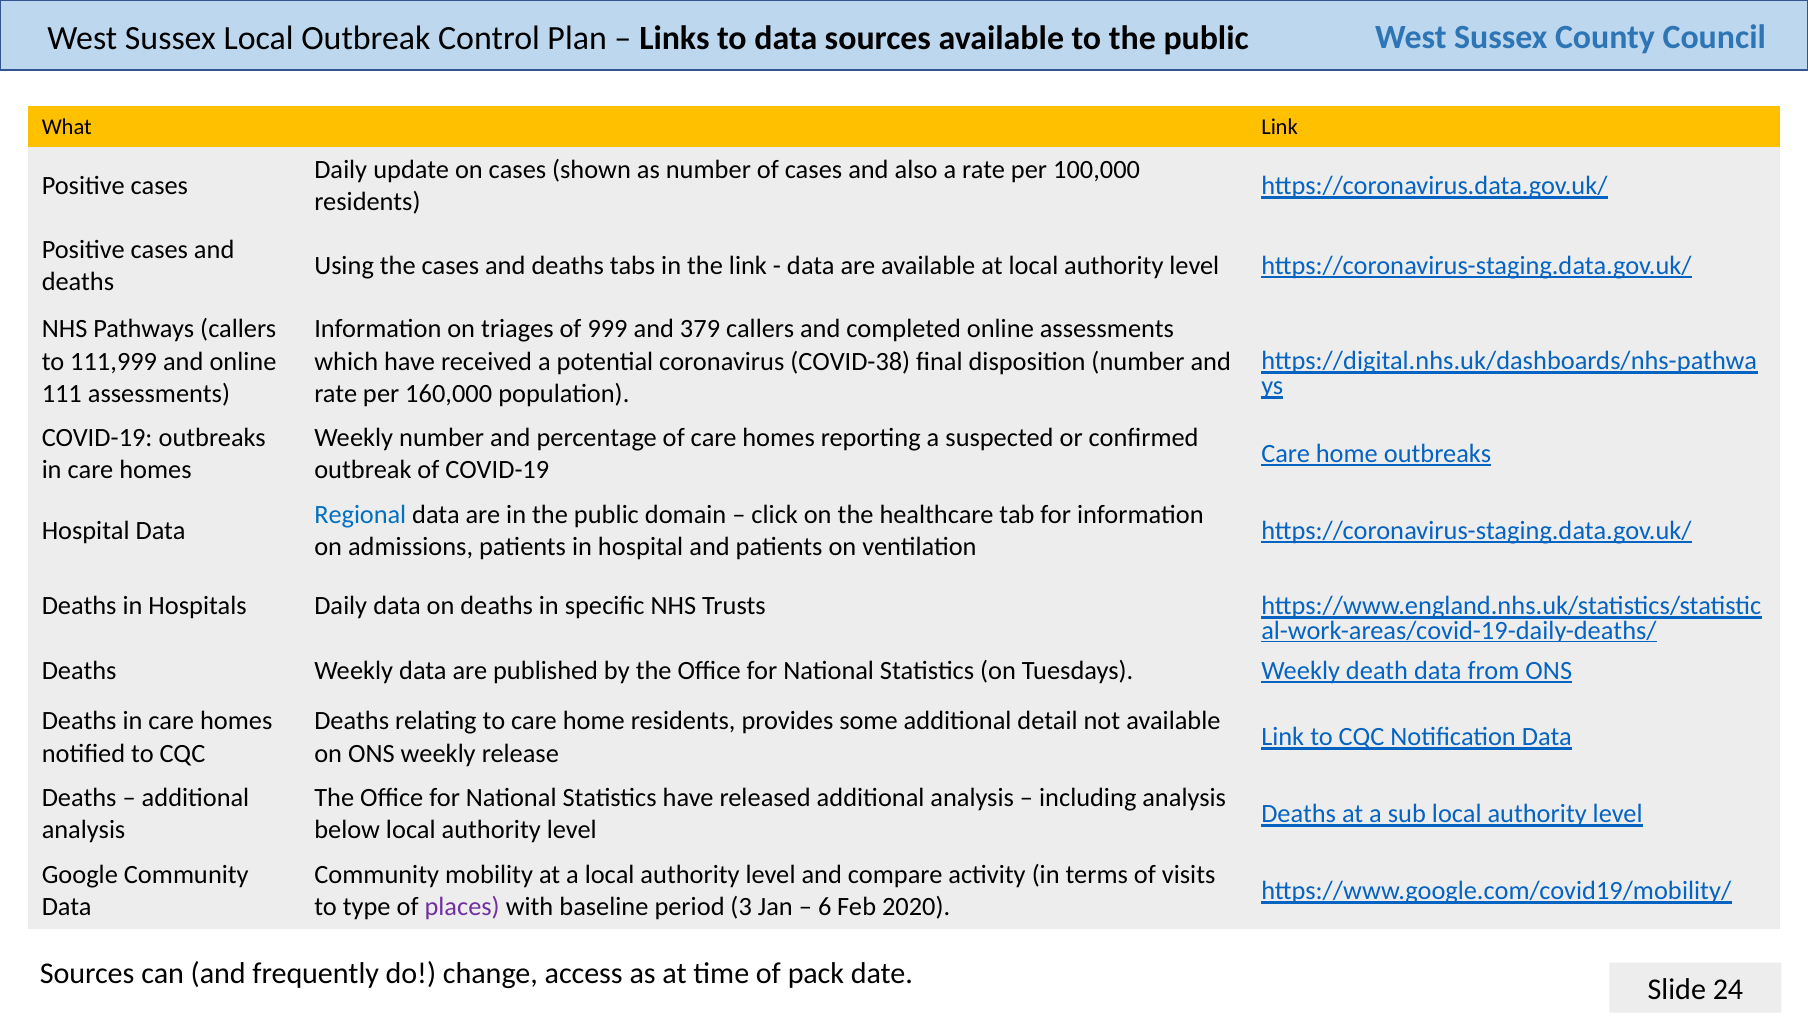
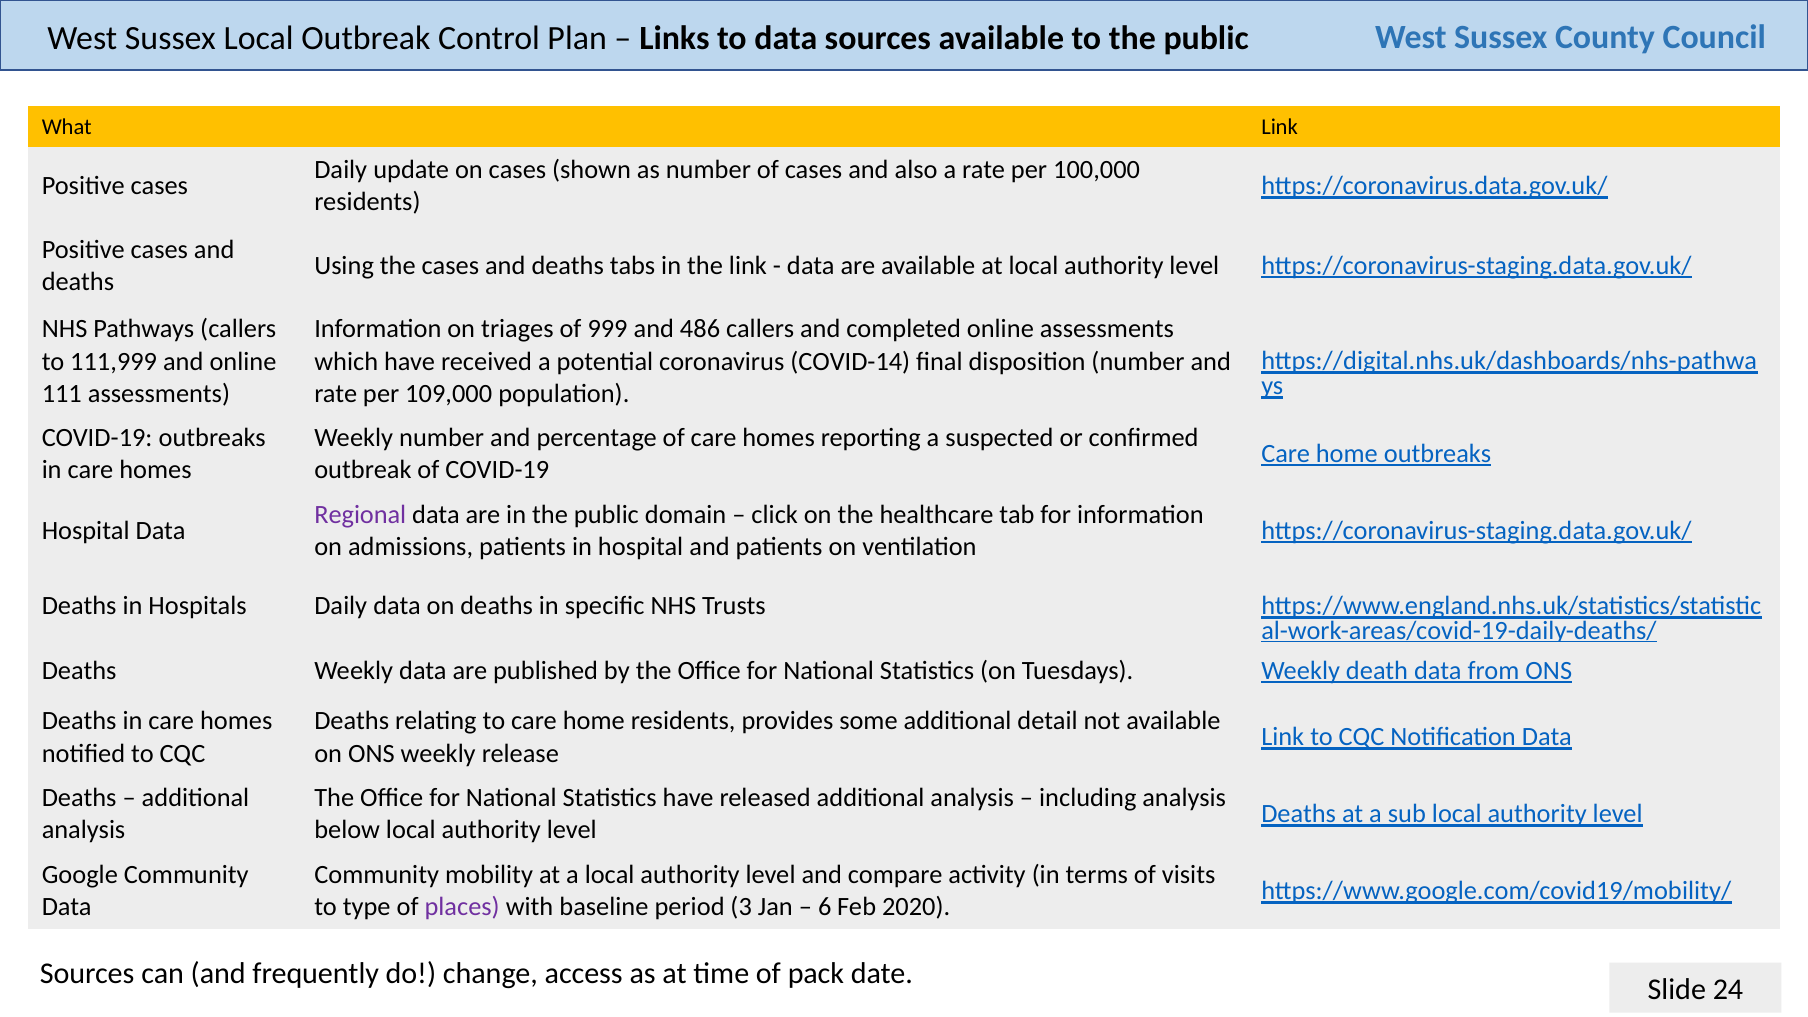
379: 379 -> 486
COVID-38: COVID-38 -> COVID-14
160,000: 160,000 -> 109,000
Regional colour: blue -> purple
